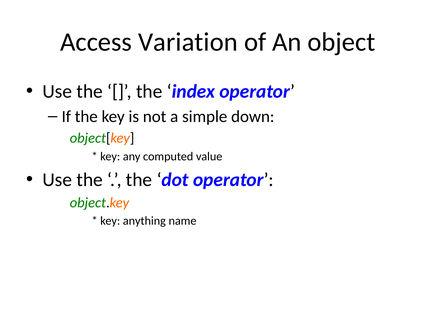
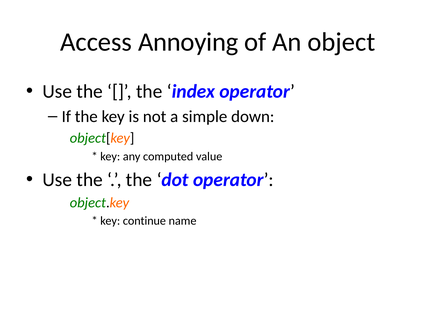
Variation: Variation -> Annoying
anything: anything -> continue
